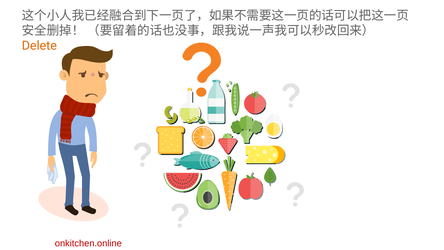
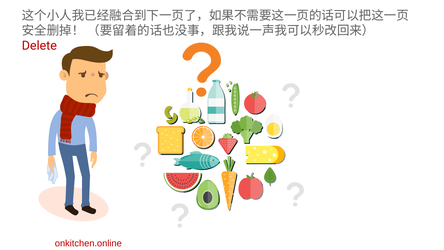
Delete colour: orange -> red
